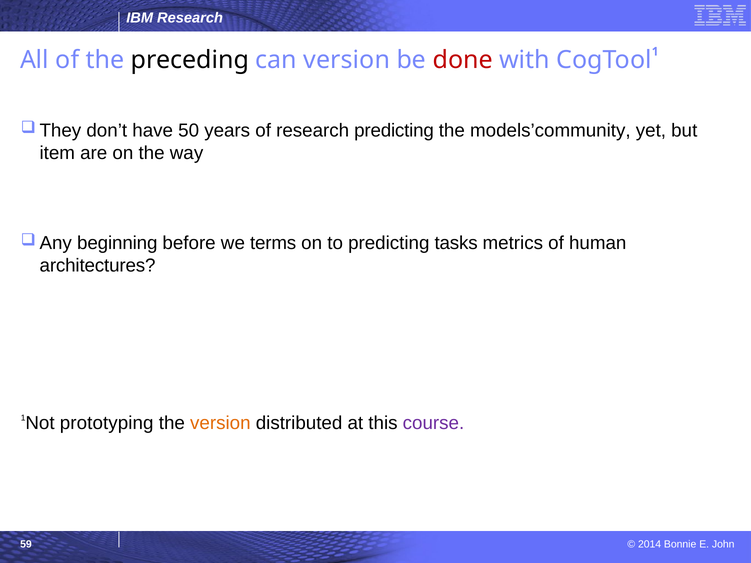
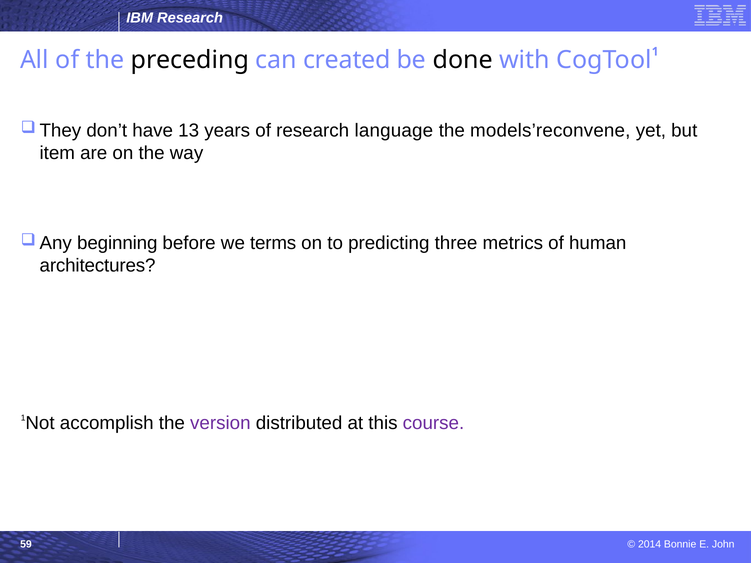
can version: version -> created
done colour: red -> black
50: 50 -> 13
research predicting: predicting -> language
models’community: models’community -> models’reconvene
tasks: tasks -> three
prototyping: prototyping -> accomplish
version at (220, 423) colour: orange -> purple
